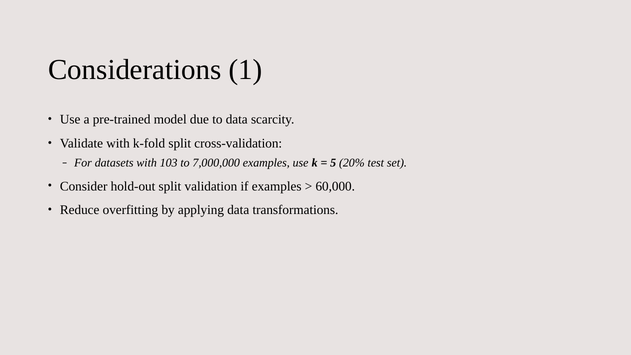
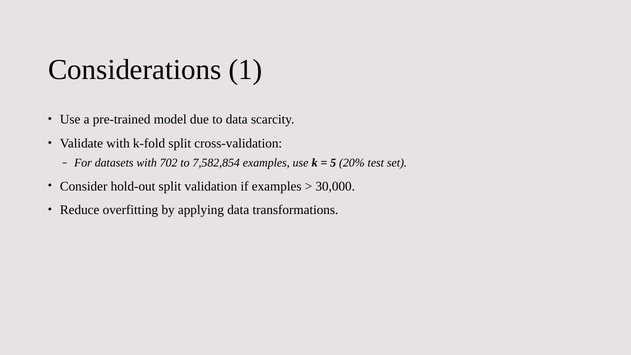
103: 103 -> 702
7,000,000: 7,000,000 -> 7,582,854
60,000: 60,000 -> 30,000
